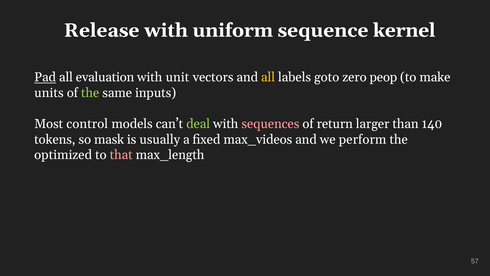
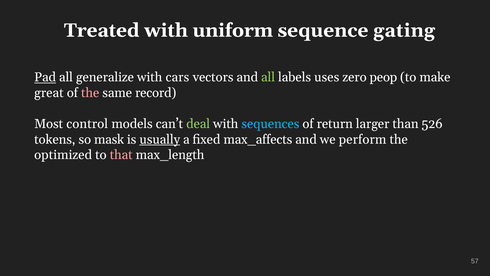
Release: Release -> Treated
kernel: kernel -> gating
evaluation: evaluation -> generalize
unit: unit -> cars
all at (268, 77) colour: yellow -> light green
goto: goto -> uses
units: units -> great
the at (90, 93) colour: light green -> pink
inputs: inputs -> record
sequences colour: pink -> light blue
140: 140 -> 526
usually underline: none -> present
max_videos: max_videos -> max_affects
